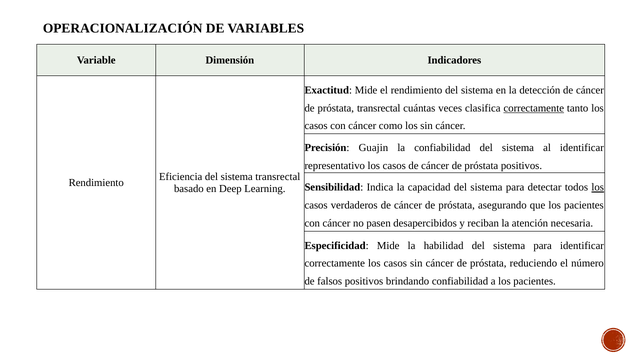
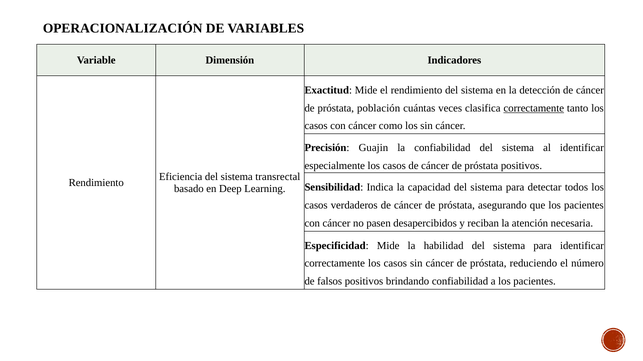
próstata transrectal: transrectal -> población
representativo: representativo -> especialmente
los at (598, 188) underline: present -> none
